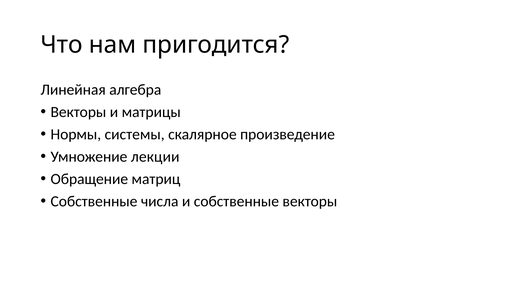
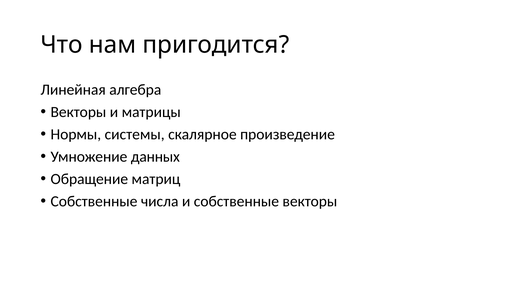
лекции: лекции -> данных
